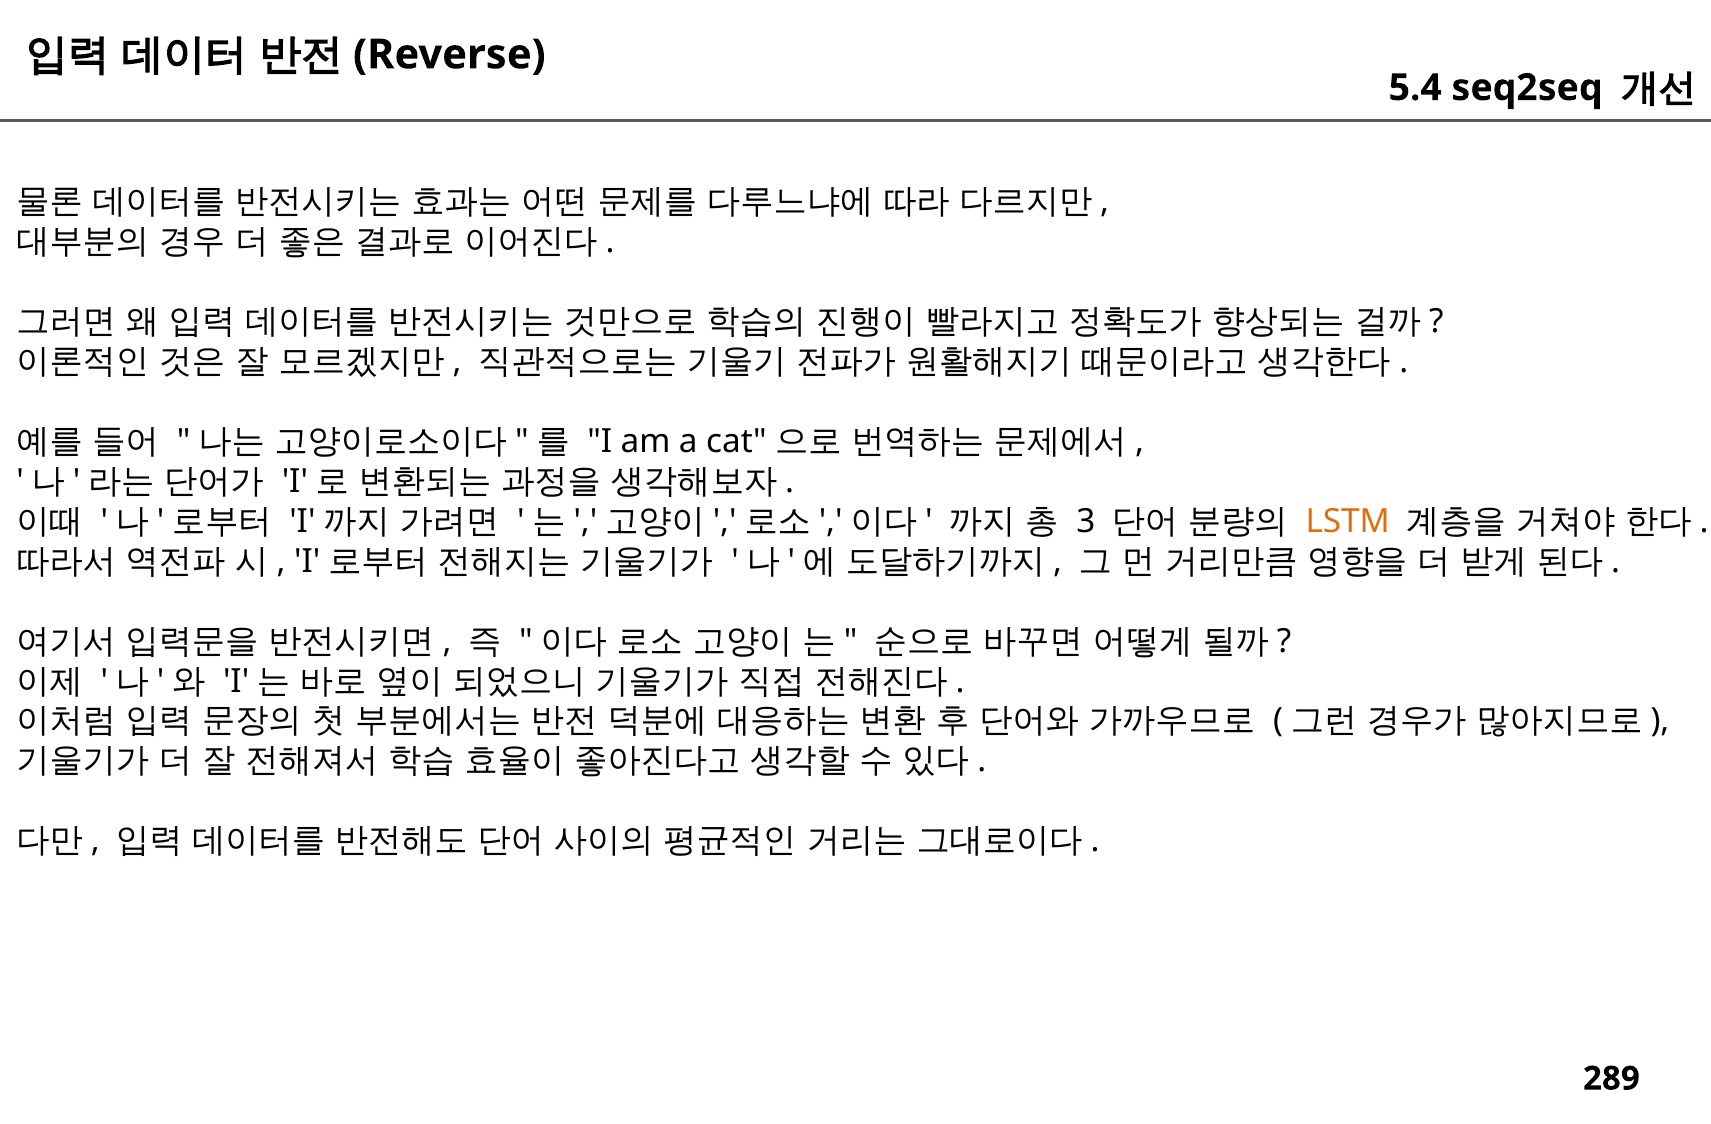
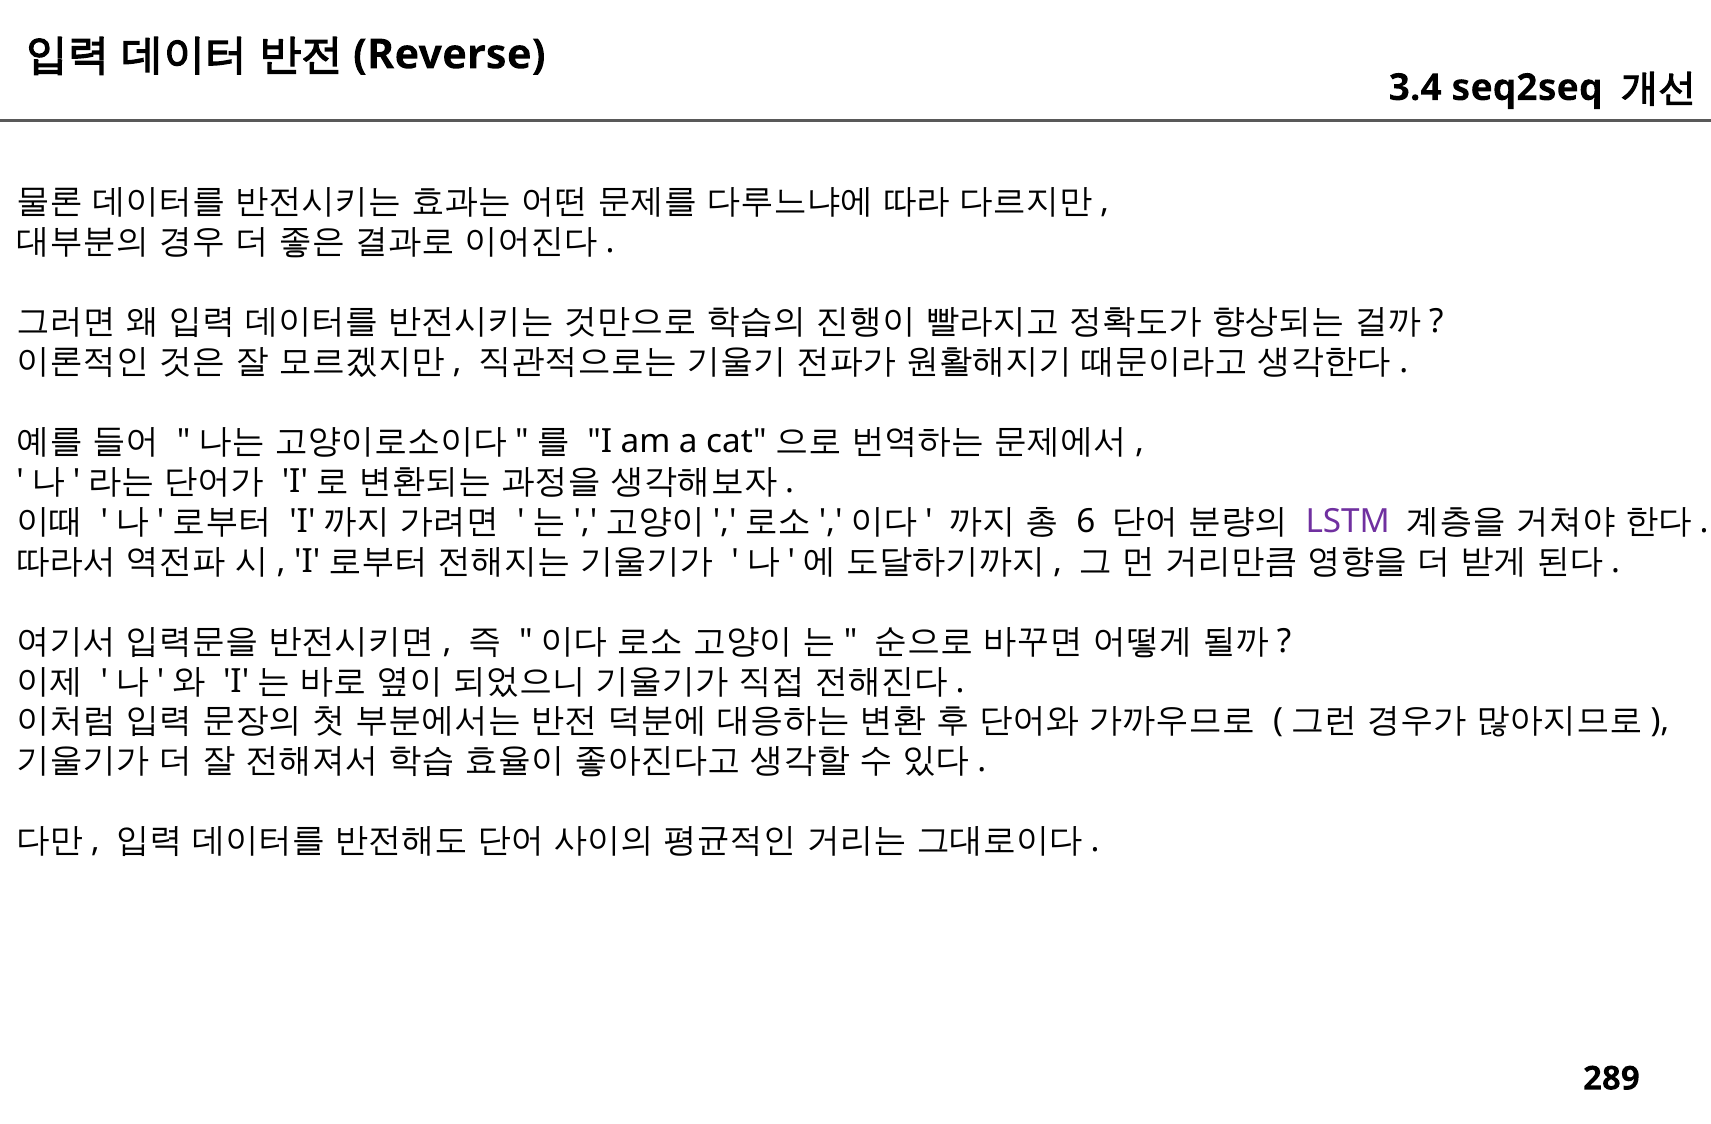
5.4: 5.4 -> 3.4
3: 3 -> 6
LSTM colour: orange -> purple
